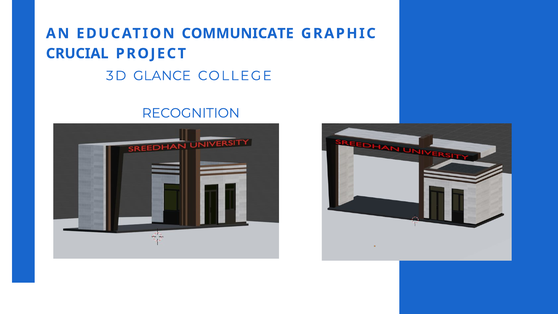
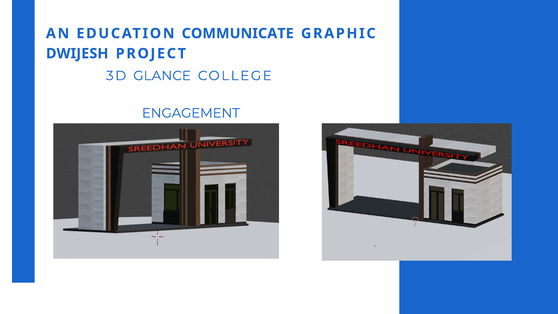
CRUCIAL: CRUCIAL -> DWIJESH
RECOGNITION: RECOGNITION -> ENGAGEMENT
